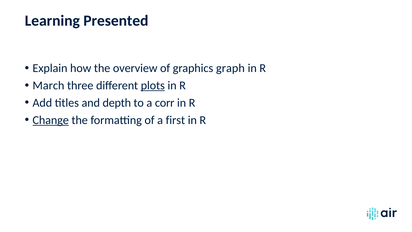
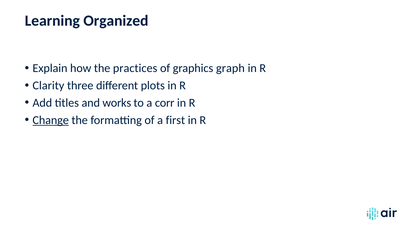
Presented: Presented -> Organized
overview: overview -> practices
March: March -> Clarity
plots underline: present -> none
depth: depth -> works
